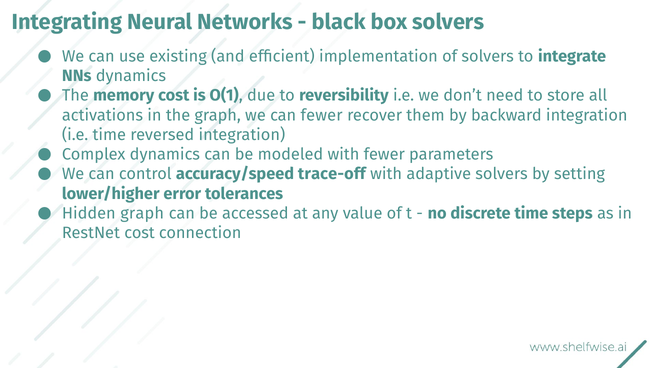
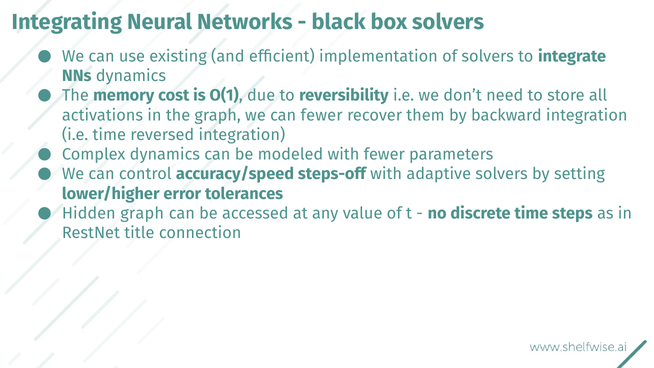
trace-off: trace-off -> steps-off
RestNet cost: cost -> title
